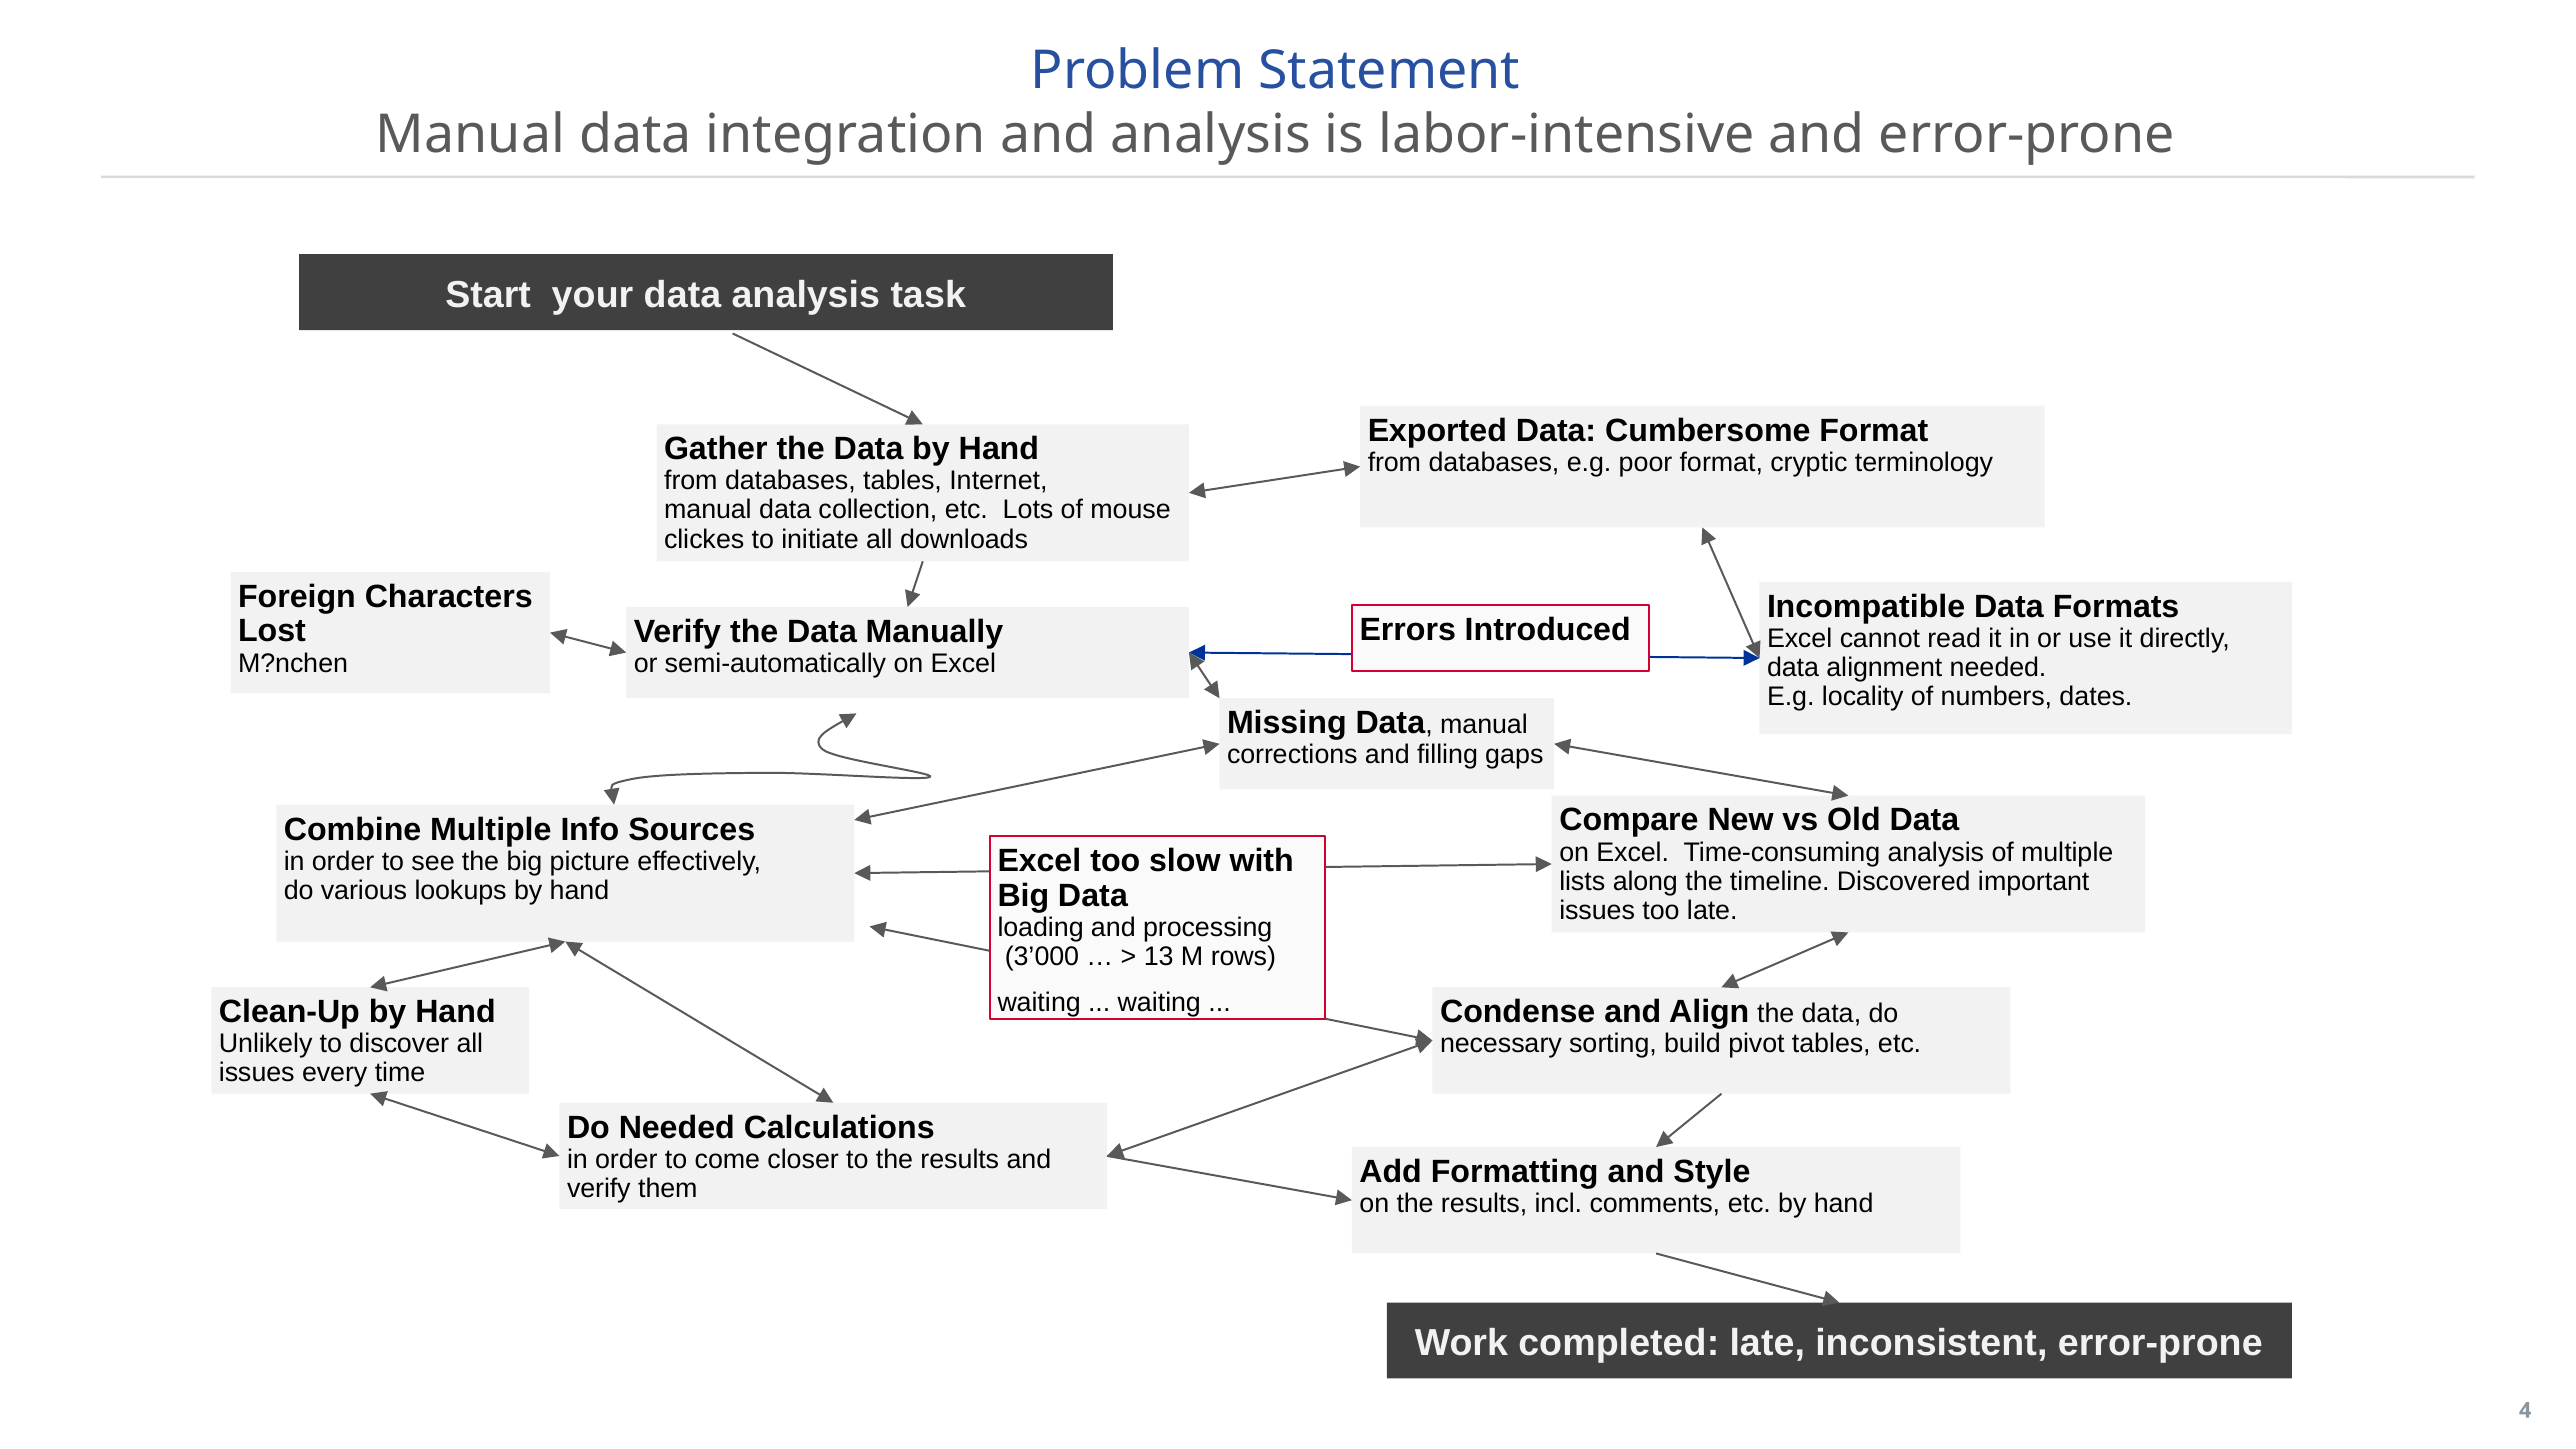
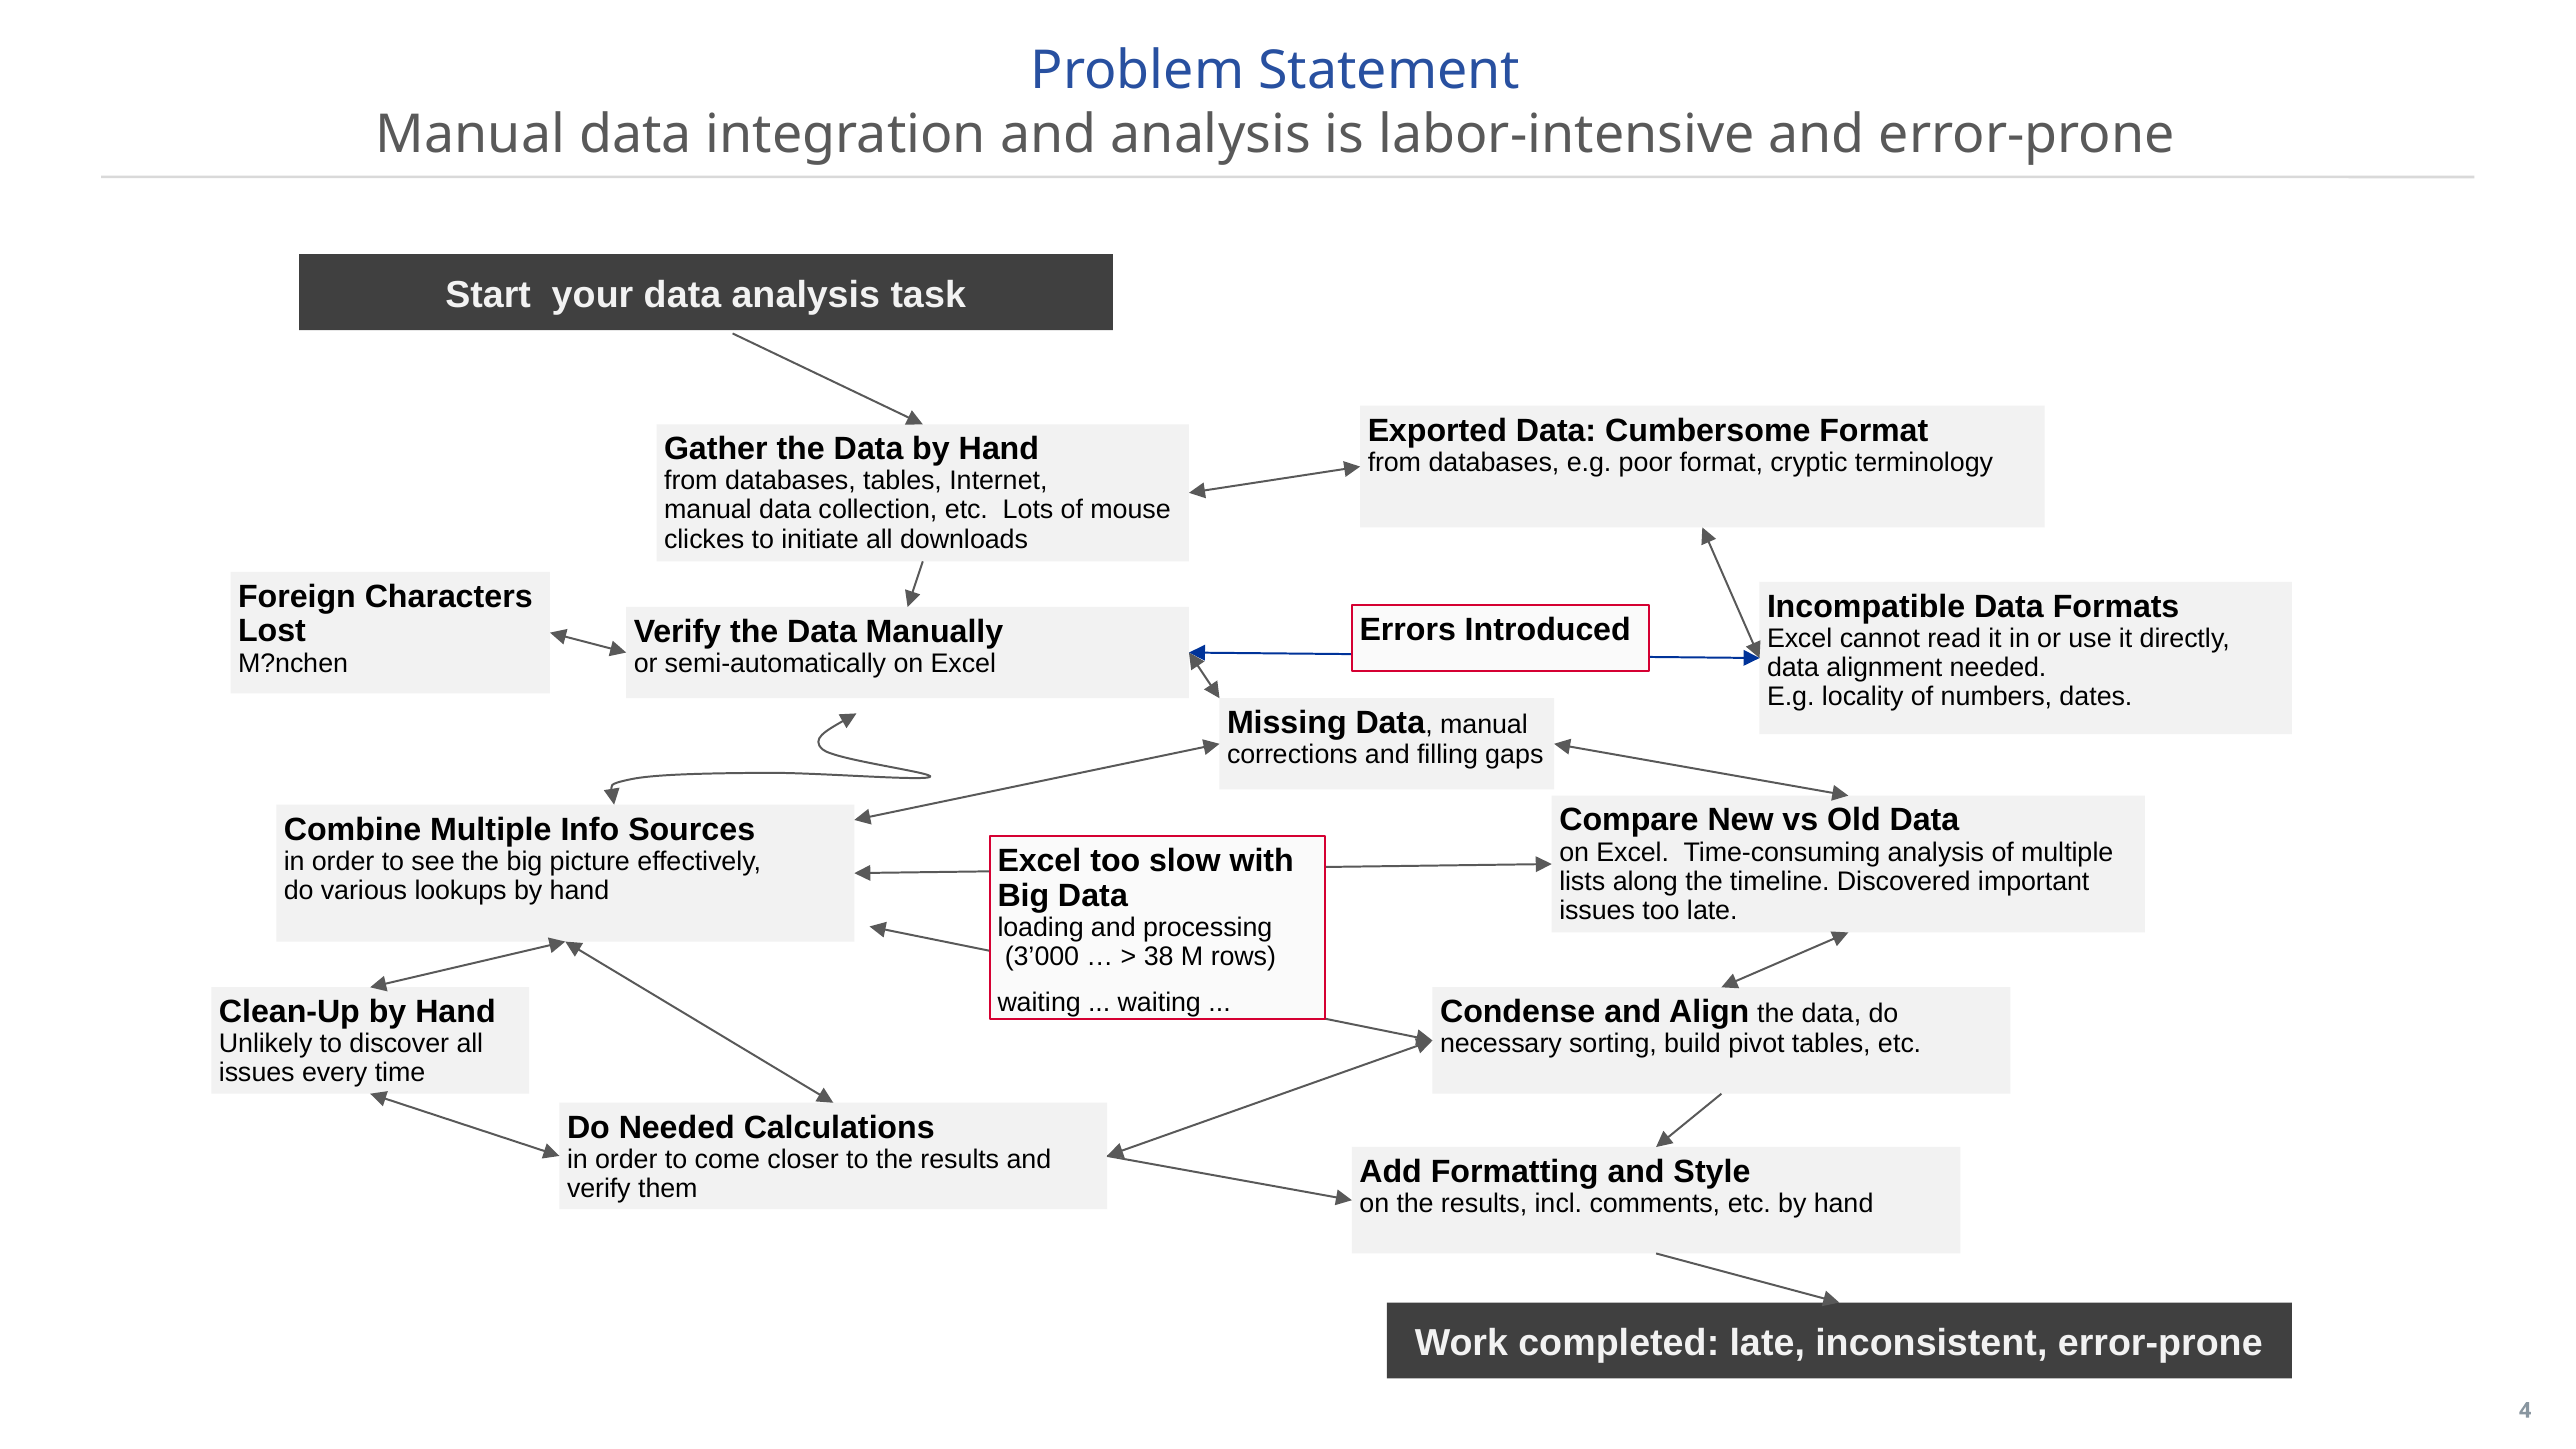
13: 13 -> 38
